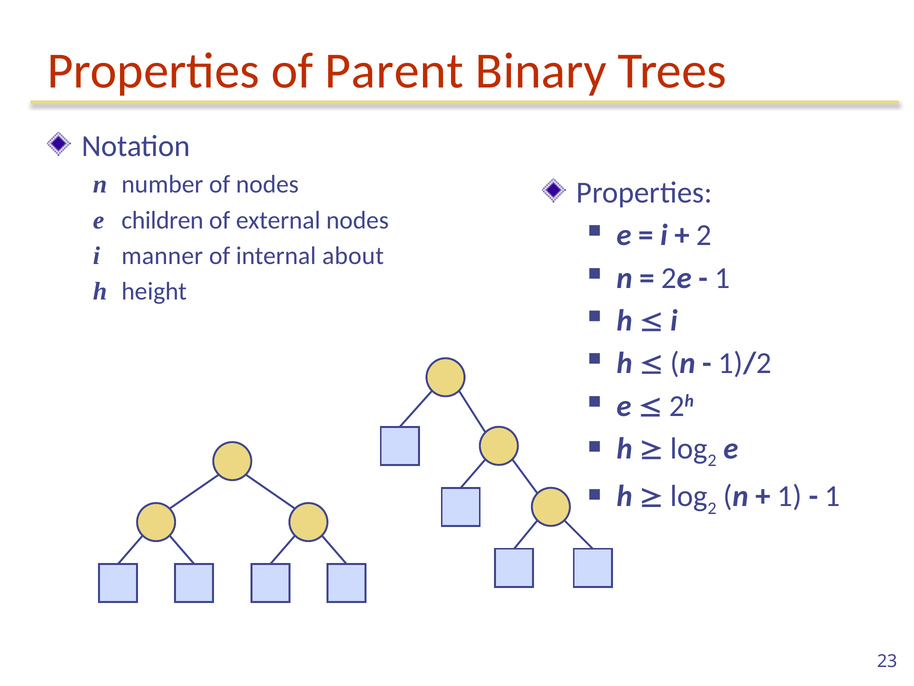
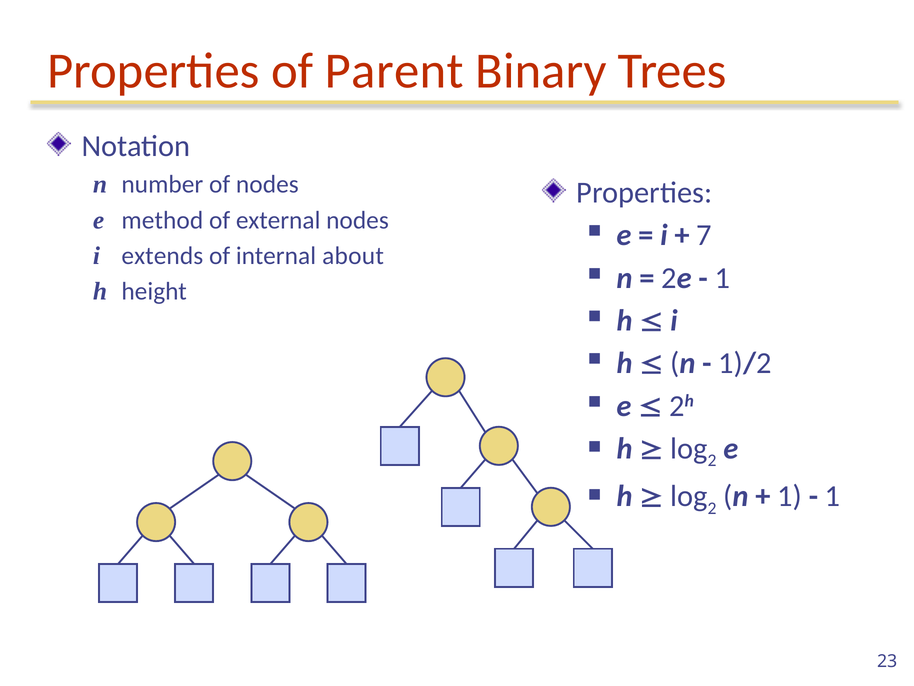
children: children -> method
2 at (704, 235): 2 -> 7
manner: manner -> extends
